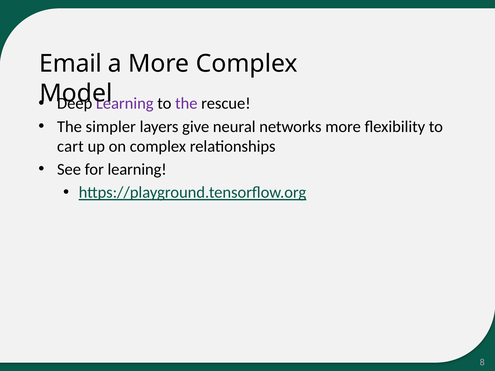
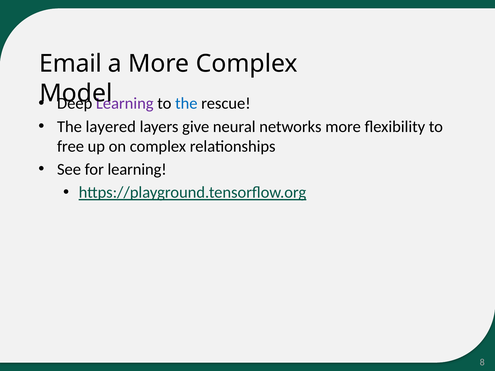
the at (186, 104) colour: purple -> blue
simpler: simpler -> layered
cart: cart -> free
